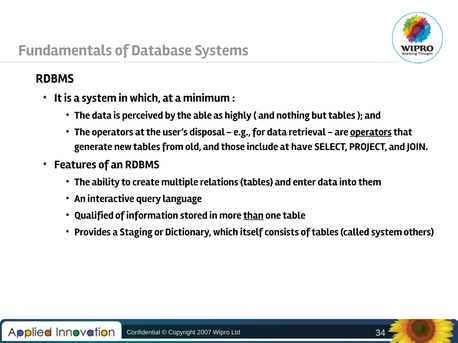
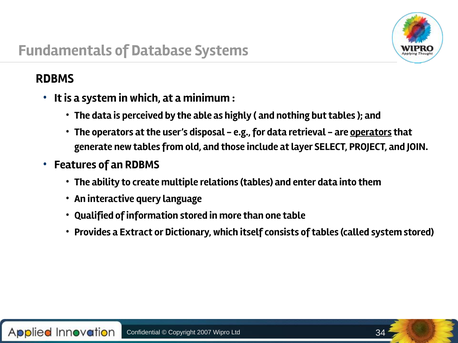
have: have -> layer
than underline: present -> none
Staging: Staging -> Extract
system others: others -> stored
